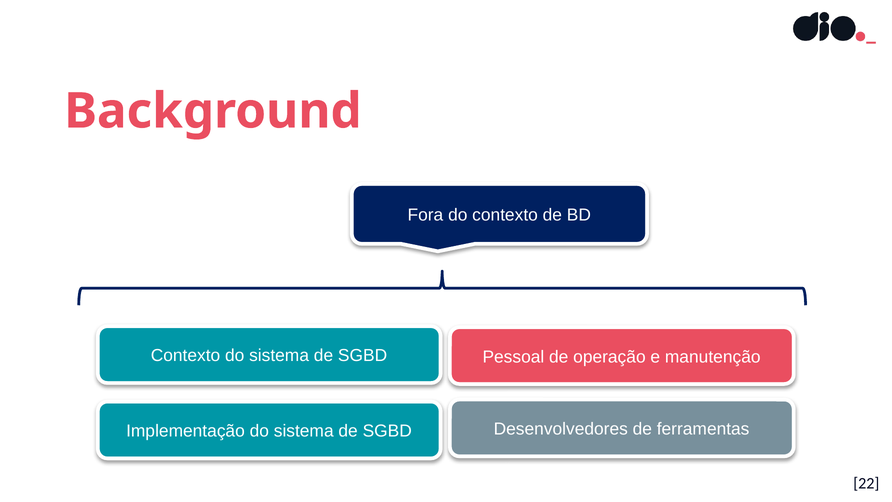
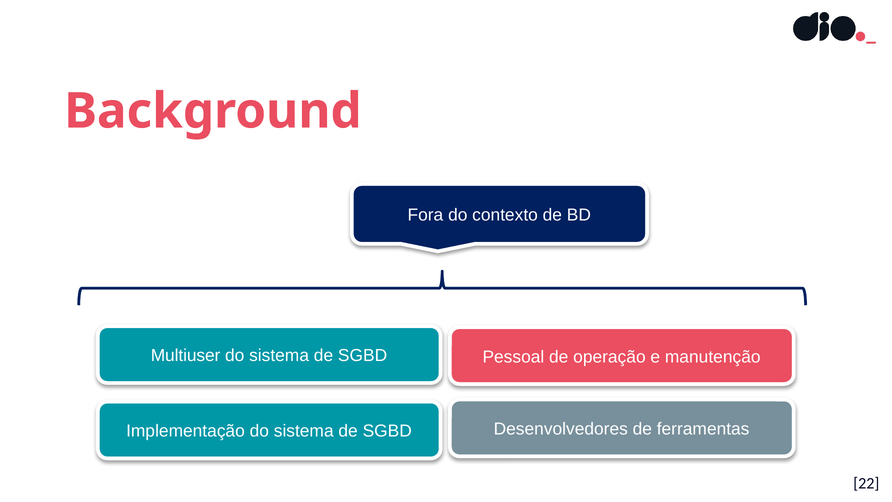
Contexto at (185, 356): Contexto -> Multiuser
